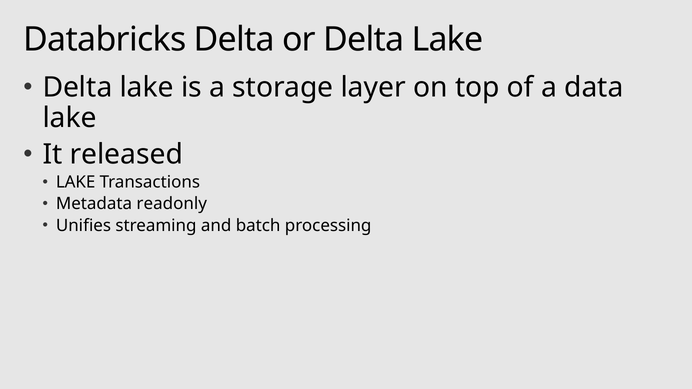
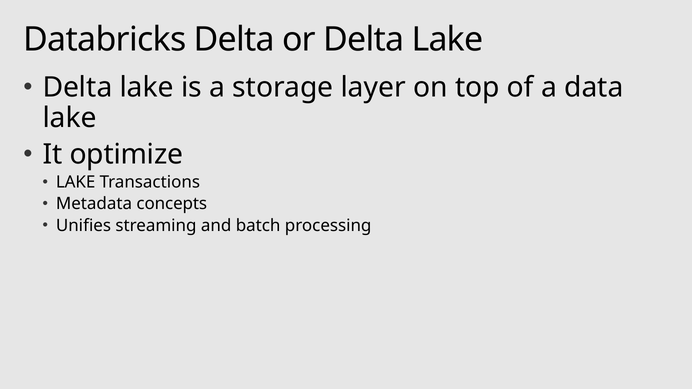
released: released -> optimize
readonly: readonly -> concepts
